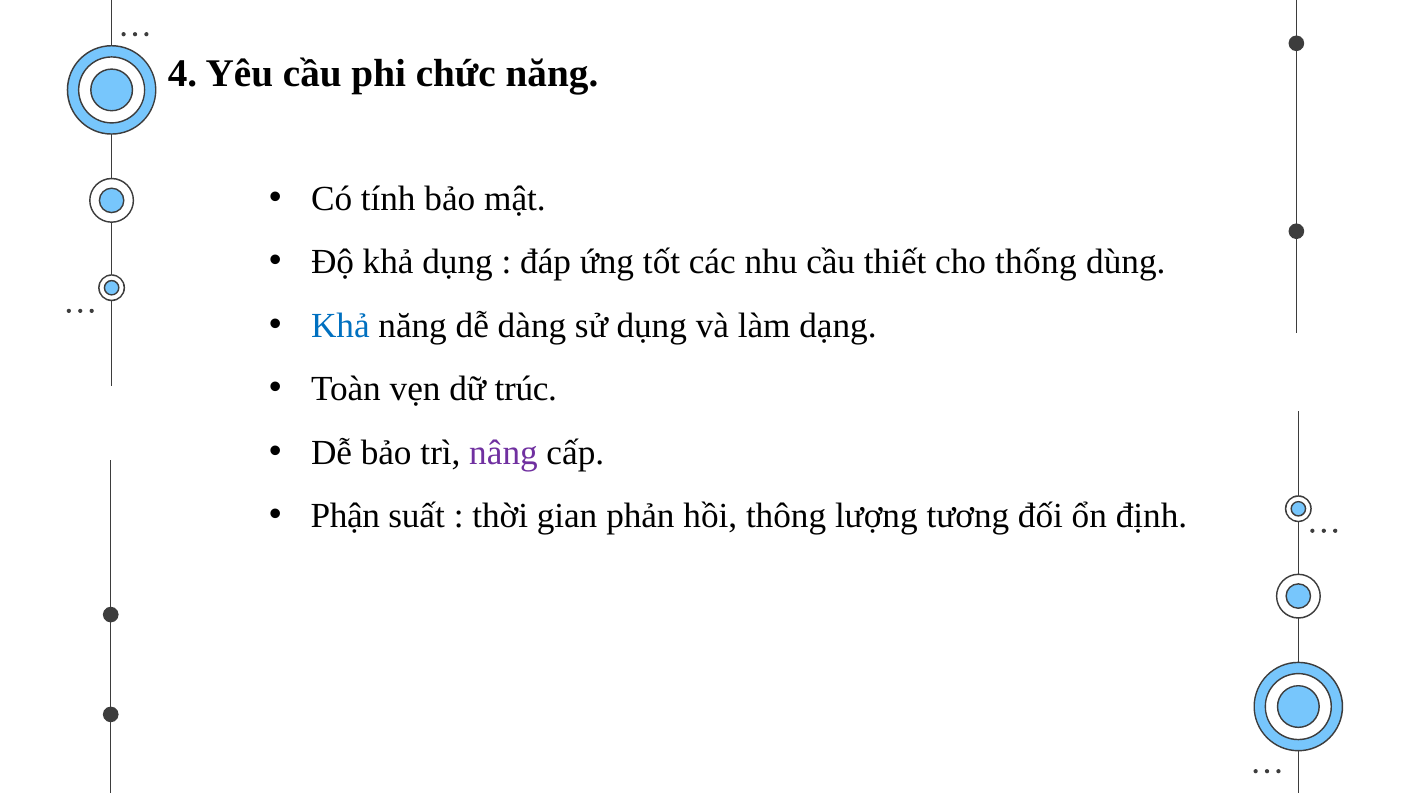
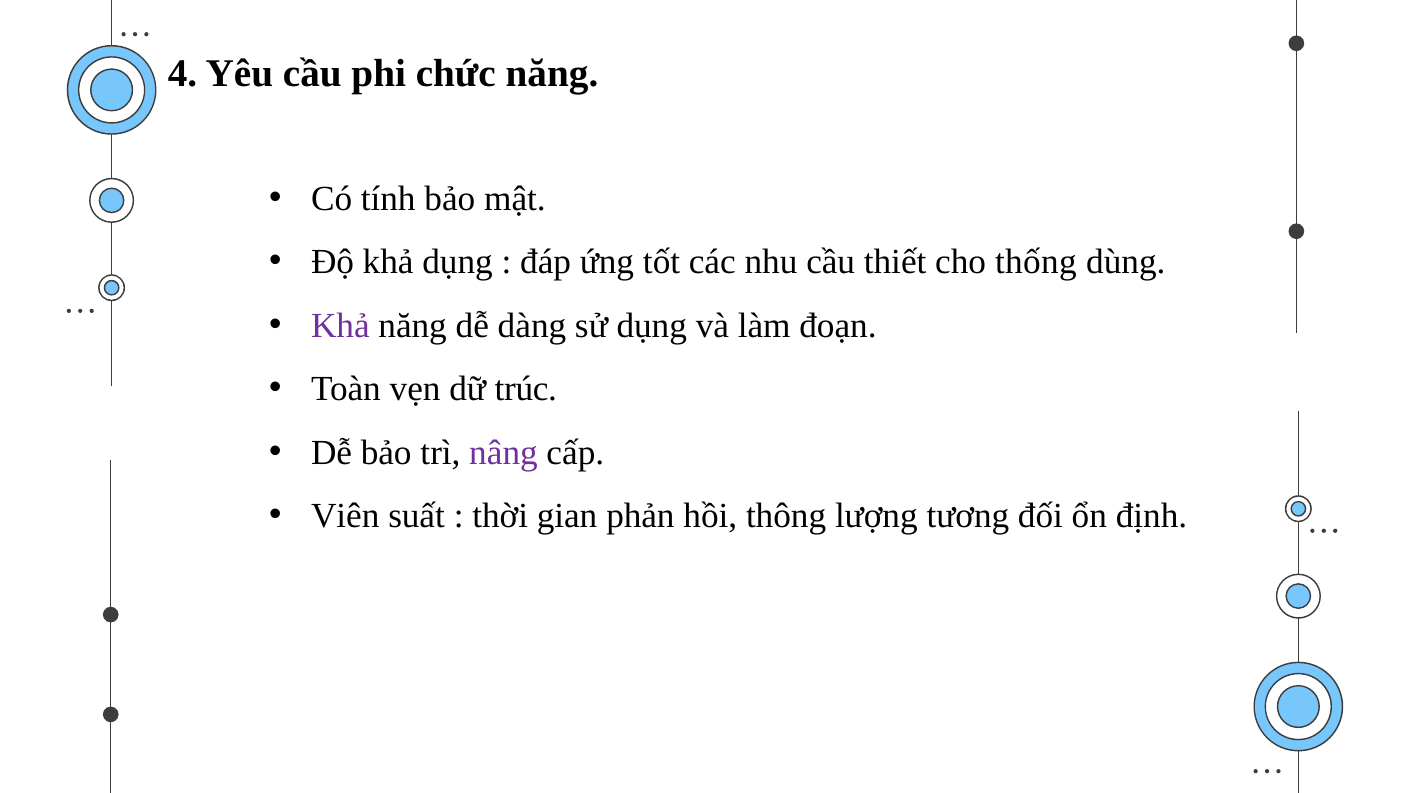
Khả at (340, 326) colour: blue -> purple
dạng: dạng -> đoạn
Phận: Phận -> Viên
